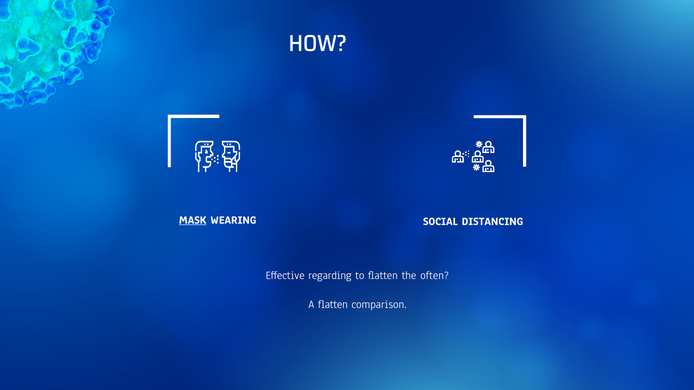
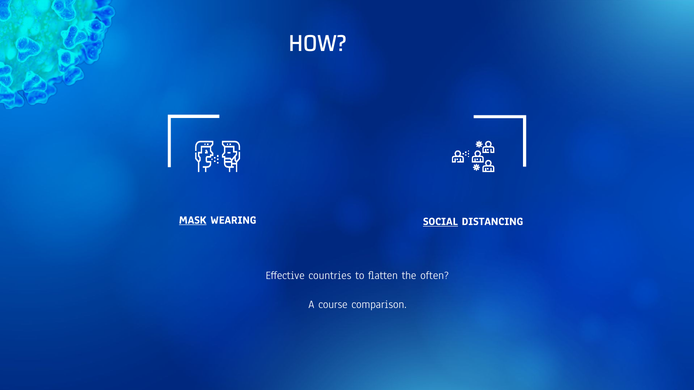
SOCIAL underline: none -> present
regarding: regarding -> countries
A flatten: flatten -> course
